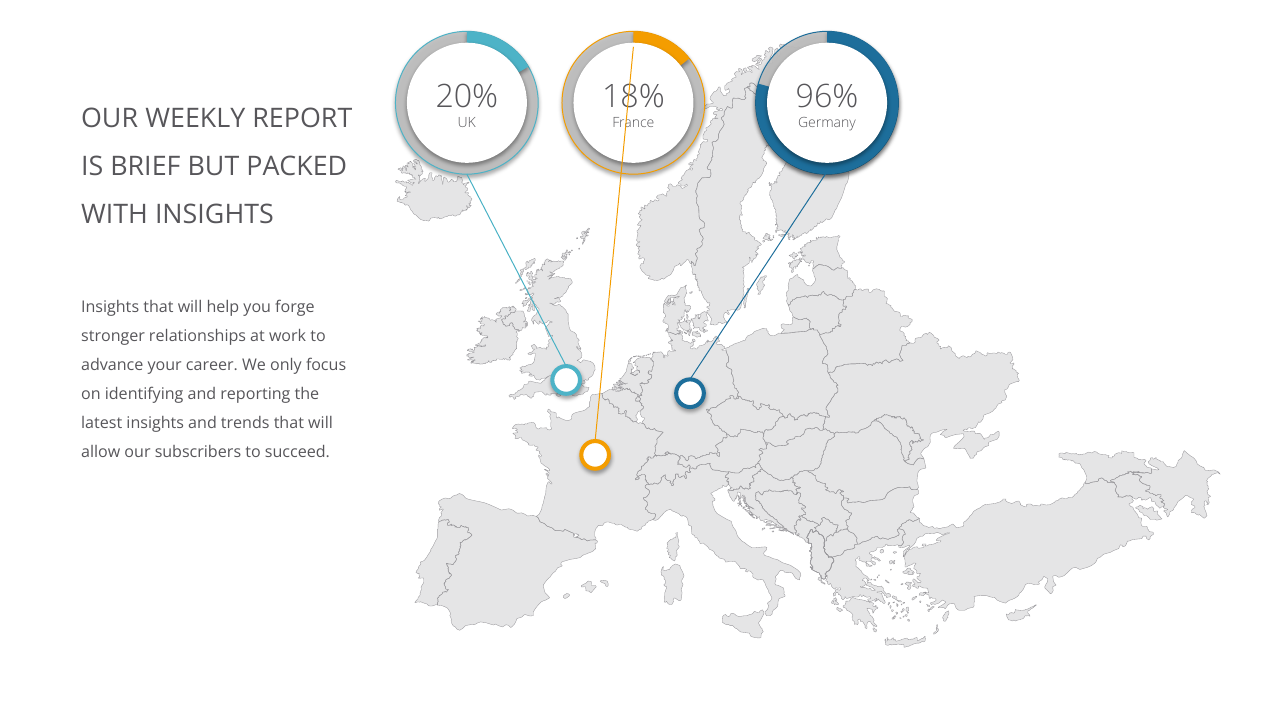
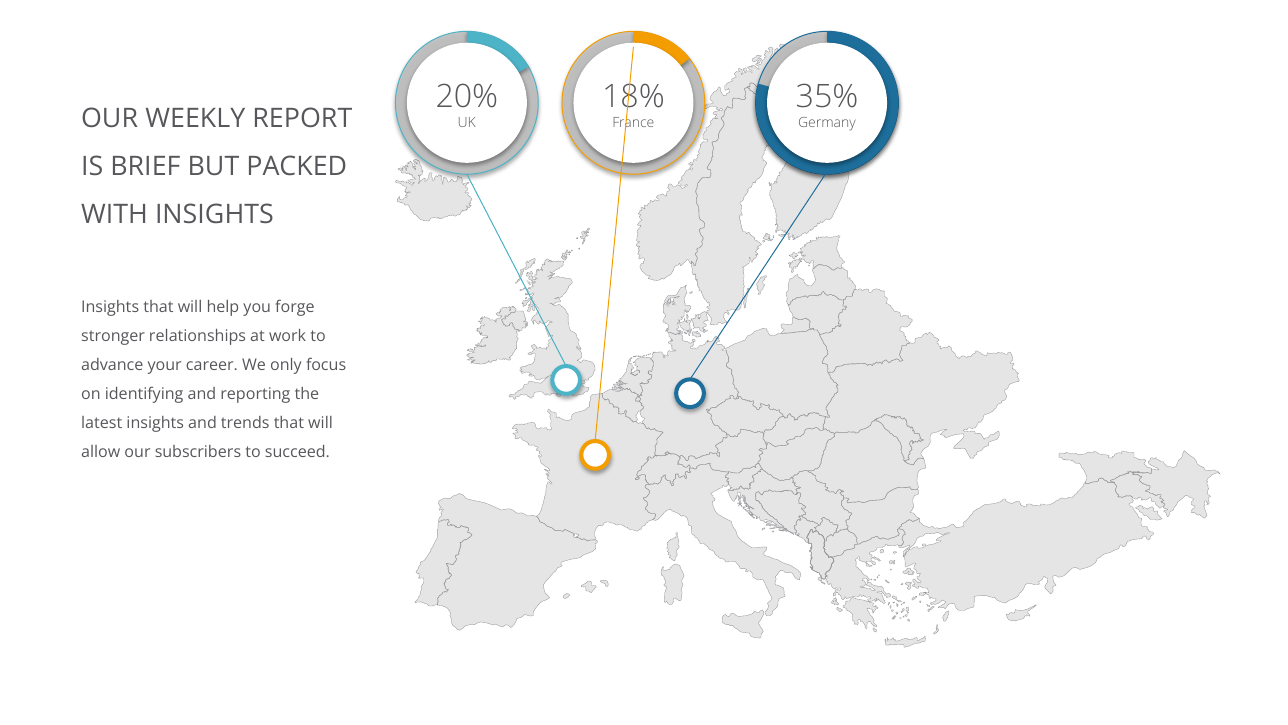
96%: 96% -> 35%
